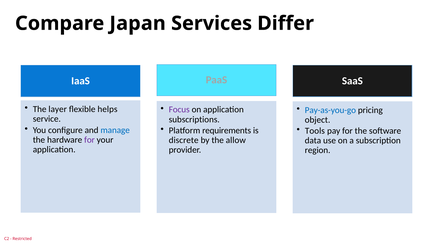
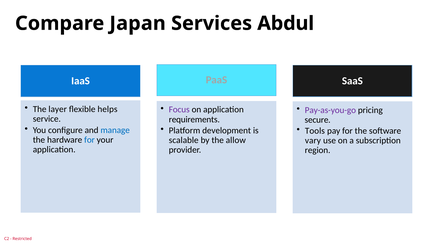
Differ: Differ -> Abdul
Pay-as-you-go colour: blue -> purple
subscriptions: subscriptions -> requirements
object: object -> secure
requirements: requirements -> development
for at (89, 140) colour: purple -> blue
discrete: discrete -> scalable
data: data -> vary
